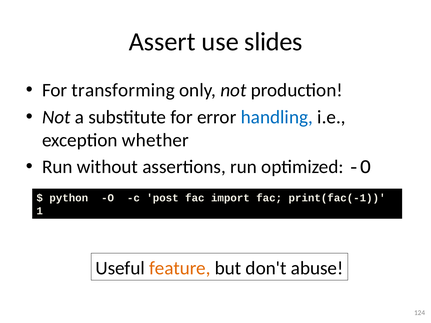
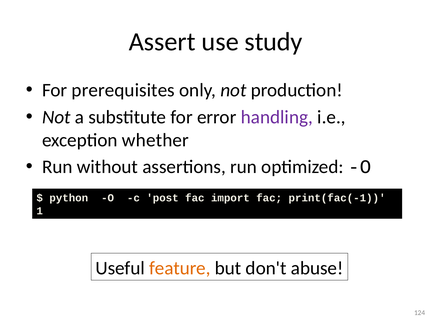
slides: slides -> study
transforming: transforming -> prerequisites
handling colour: blue -> purple
